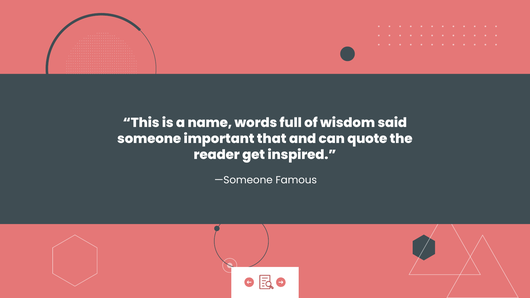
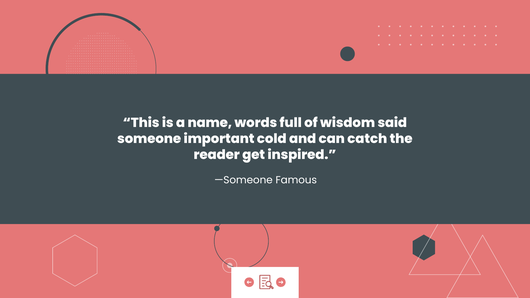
that: that -> cold
quote: quote -> catch
